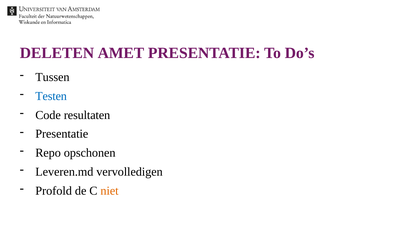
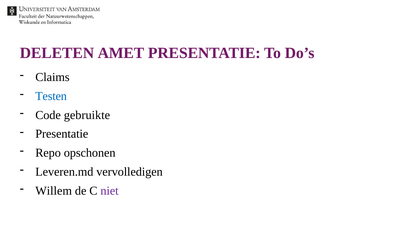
Tussen: Tussen -> Claims
resultaten: resultaten -> gebruikte
Profold: Profold -> Willem
niet colour: orange -> purple
